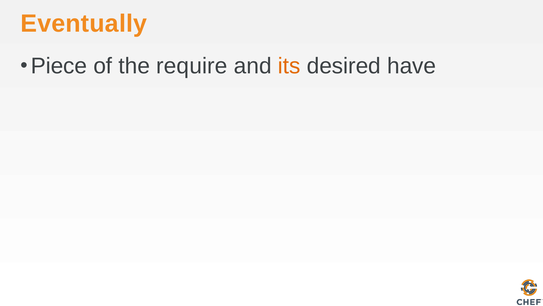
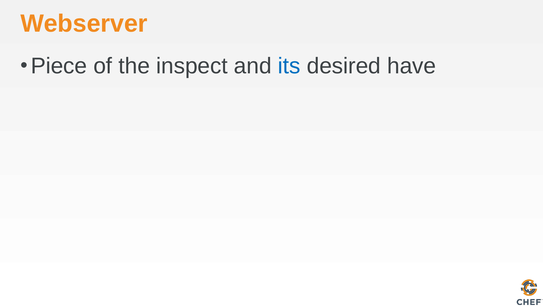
Eventually: Eventually -> Webserver
require: require -> inspect
its colour: orange -> blue
